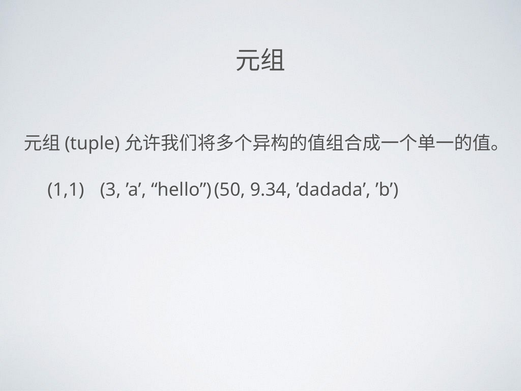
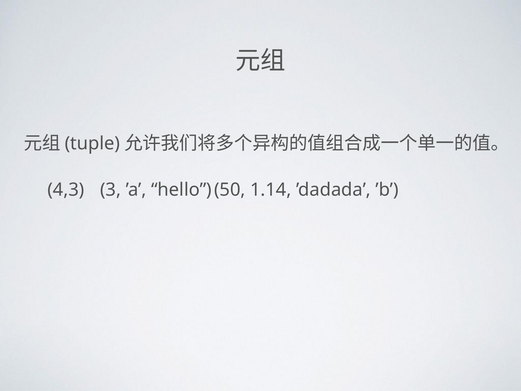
1,1: 1,1 -> 4,3
9.34: 9.34 -> 1.14
